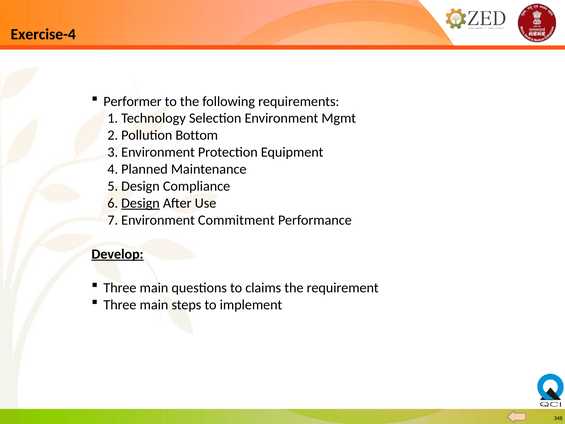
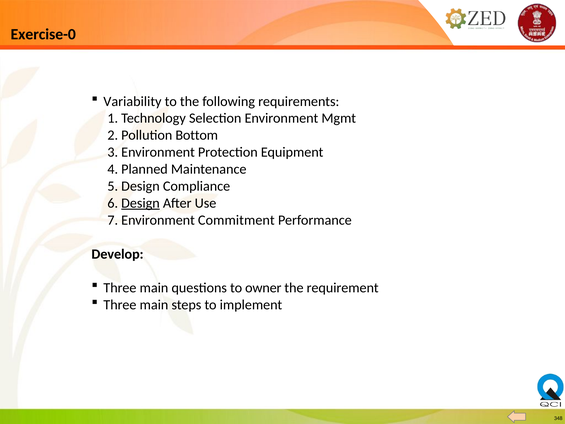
Exercise-4: Exercise-4 -> Exercise-0
Performer: Performer -> Variability
Develop underline: present -> none
claims: claims -> owner
